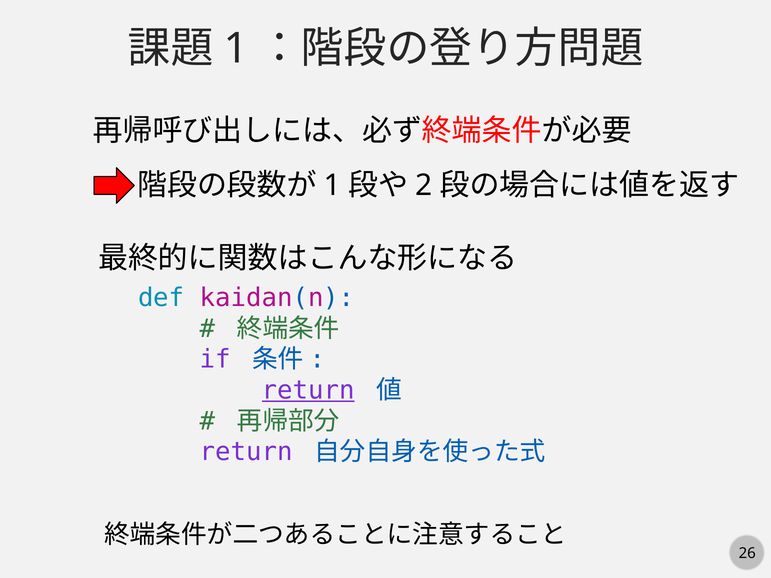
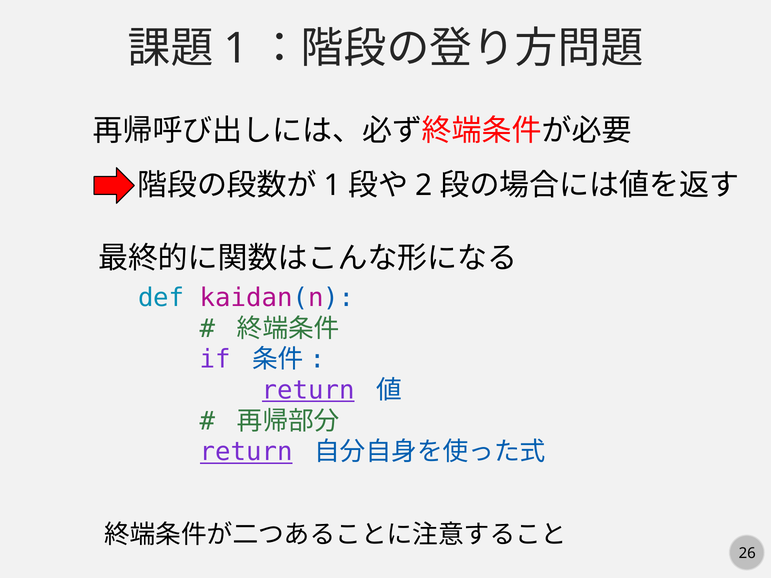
return at (246, 452) underline: none -> present
